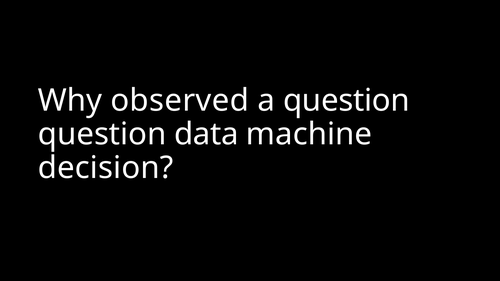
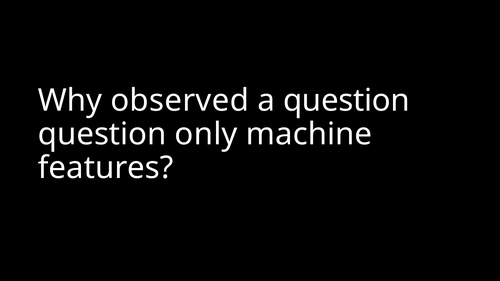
data: data -> only
decision: decision -> features
